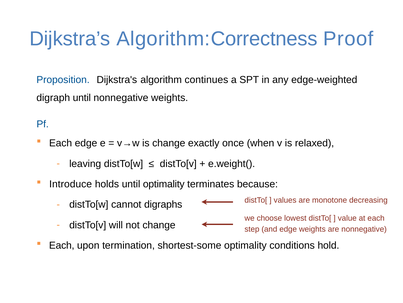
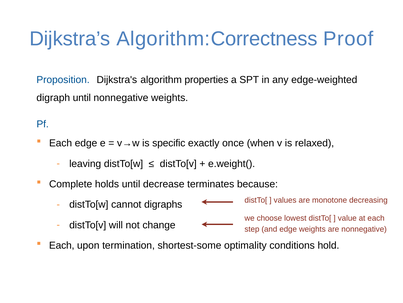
continues: continues -> properties
is change: change -> specific
Introduce: Introduce -> Complete
until optimality: optimality -> decrease
